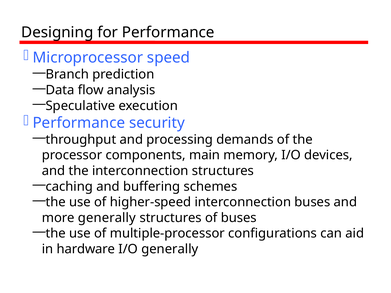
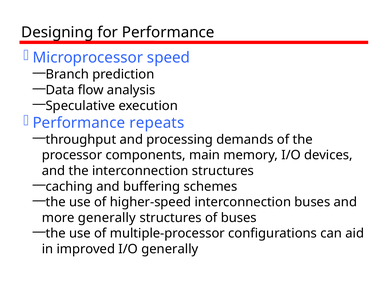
security: security -> repeats
hardware: hardware -> improved
